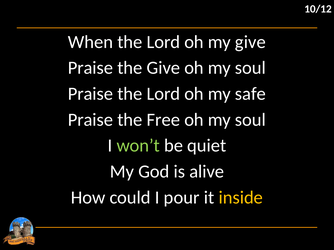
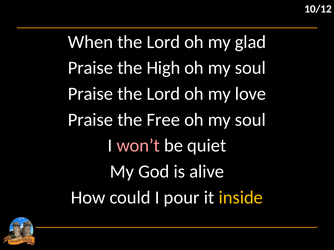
my give: give -> glad
the Give: Give -> High
safe: safe -> love
won’t colour: light green -> pink
